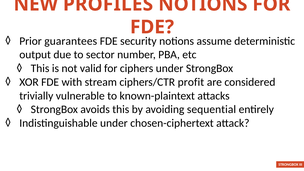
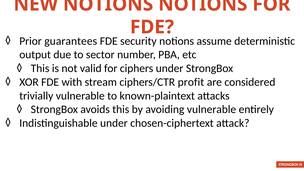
NEW PROFILES: PROFILES -> NOTIONS
avoiding sequential: sequential -> vulnerable
